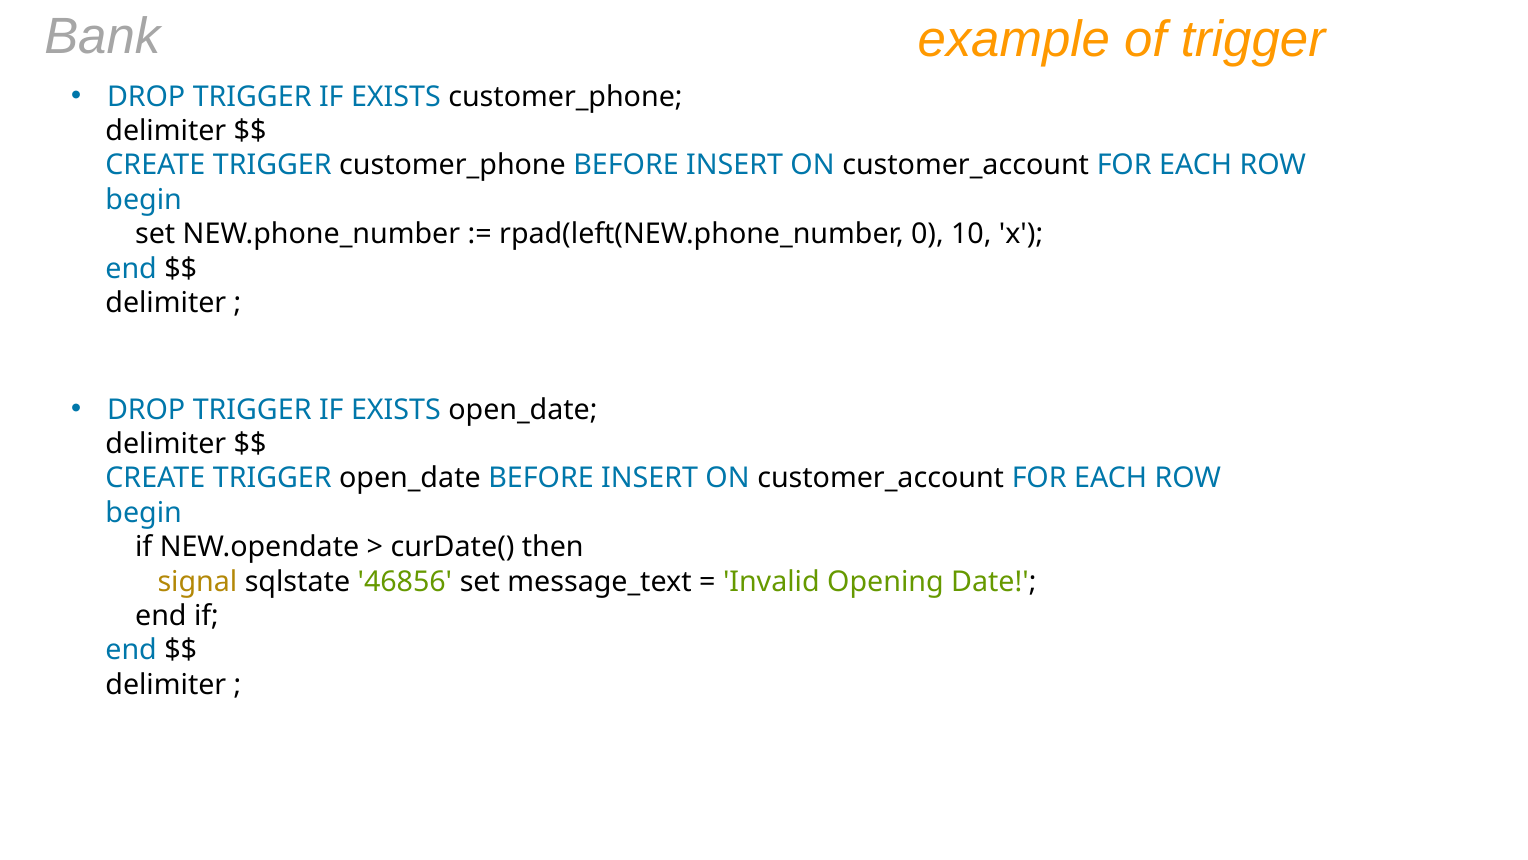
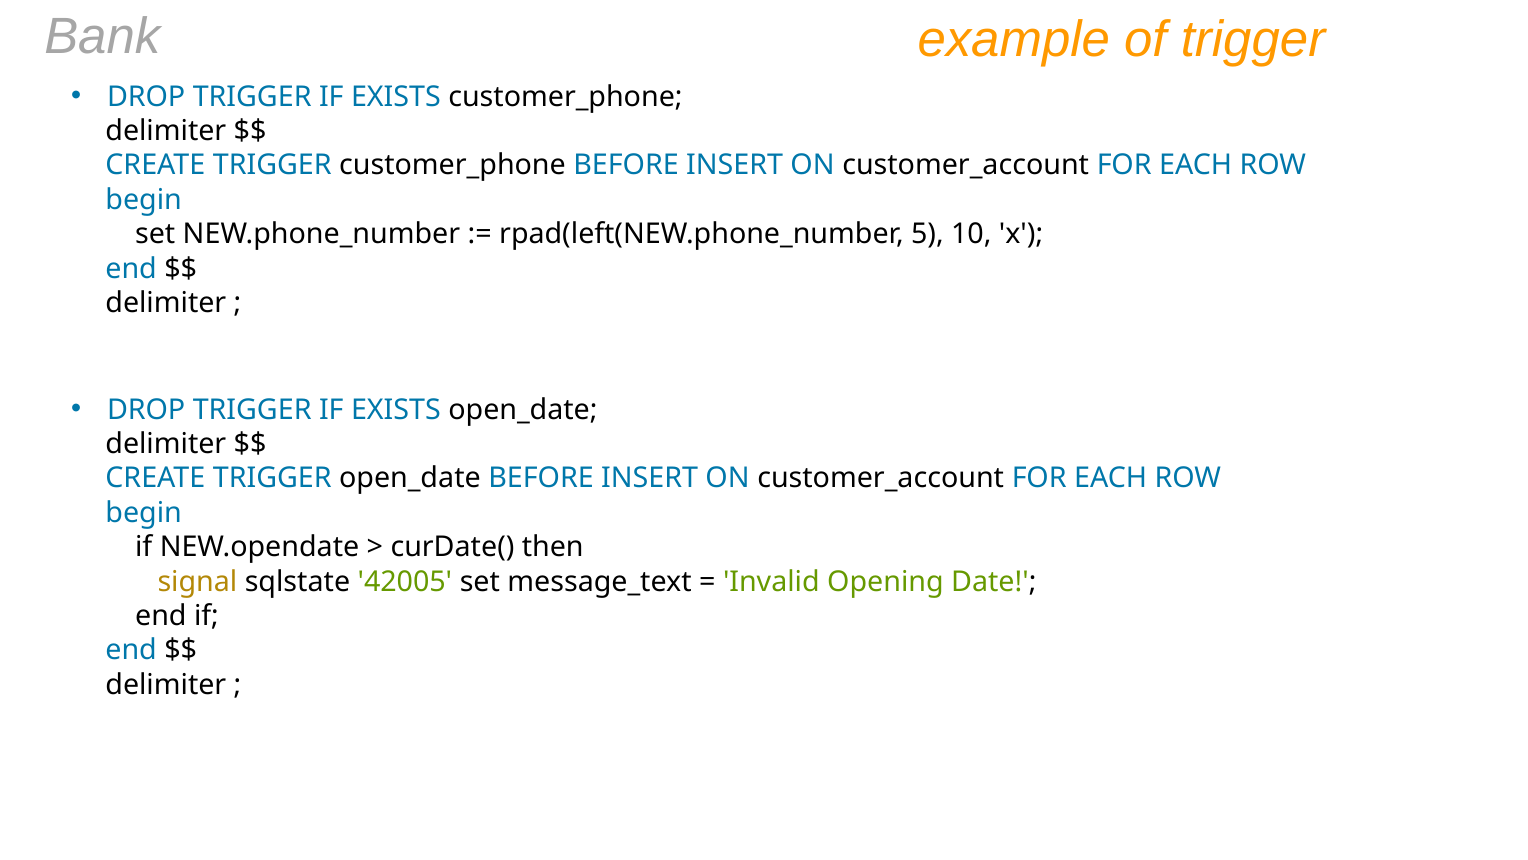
0: 0 -> 5
46856: 46856 -> 42005
